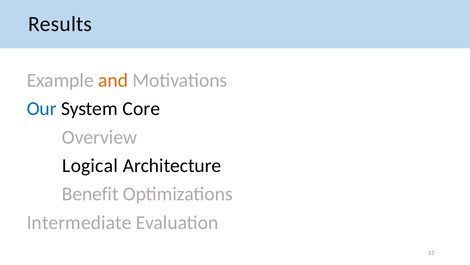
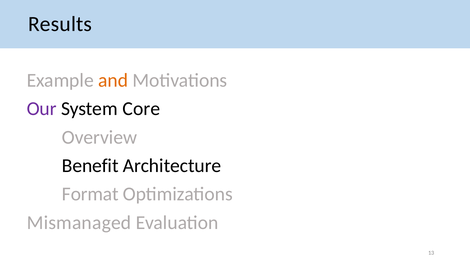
Our colour: blue -> purple
Logical: Logical -> Benefit
Benefit: Benefit -> Format
Intermediate: Intermediate -> Mismanaged
